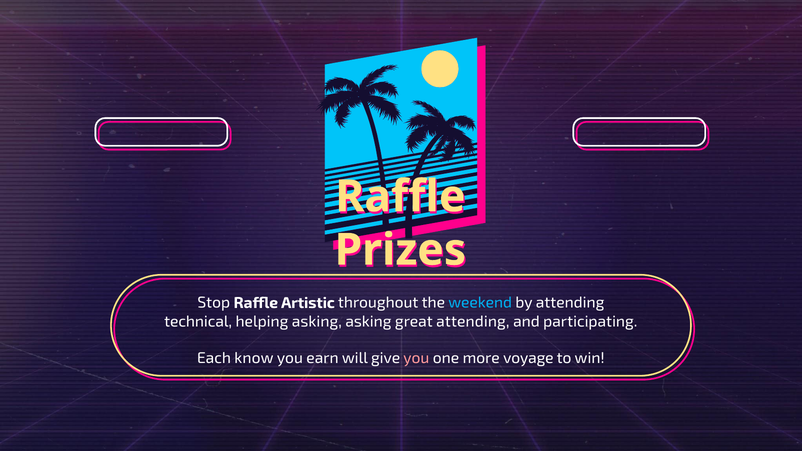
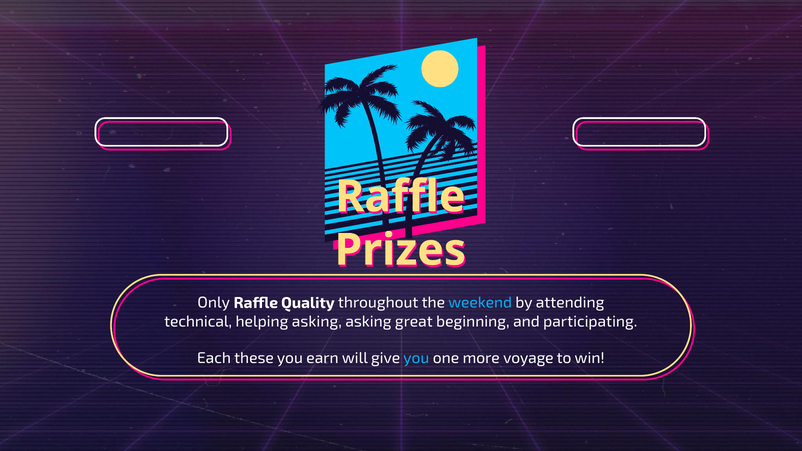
Stop: Stop -> Only
Artistic: Artistic -> Quality
great attending: attending -> beginning
know: know -> these
you at (416, 358) colour: pink -> light blue
